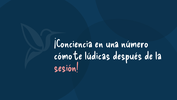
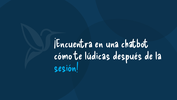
¡Conciencia: ¡Conciencia -> ¡Encuentra
número: número -> chatbot
sesión colour: pink -> light blue
